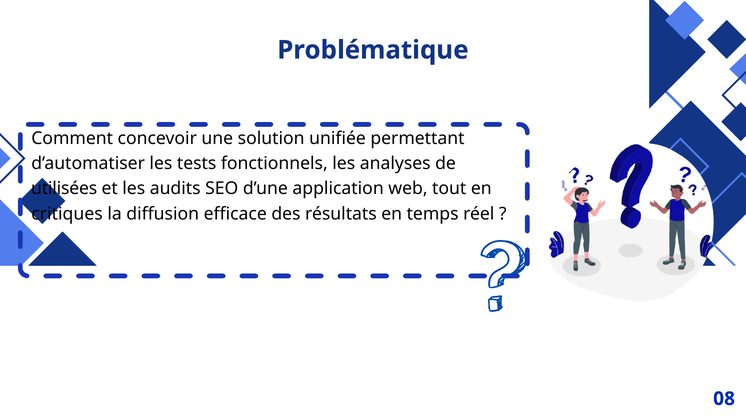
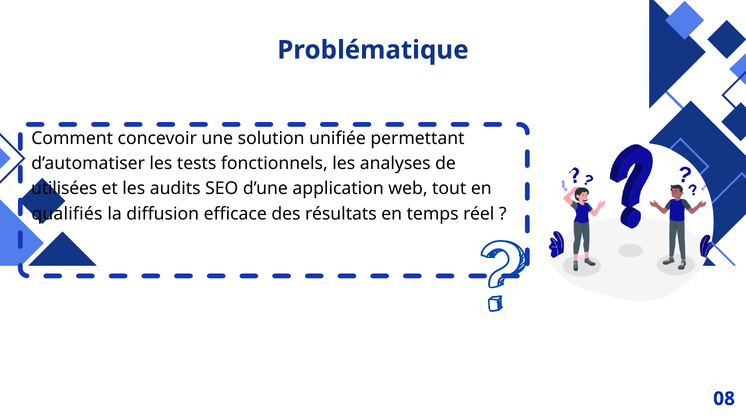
critiques: critiques -> qualifiés
